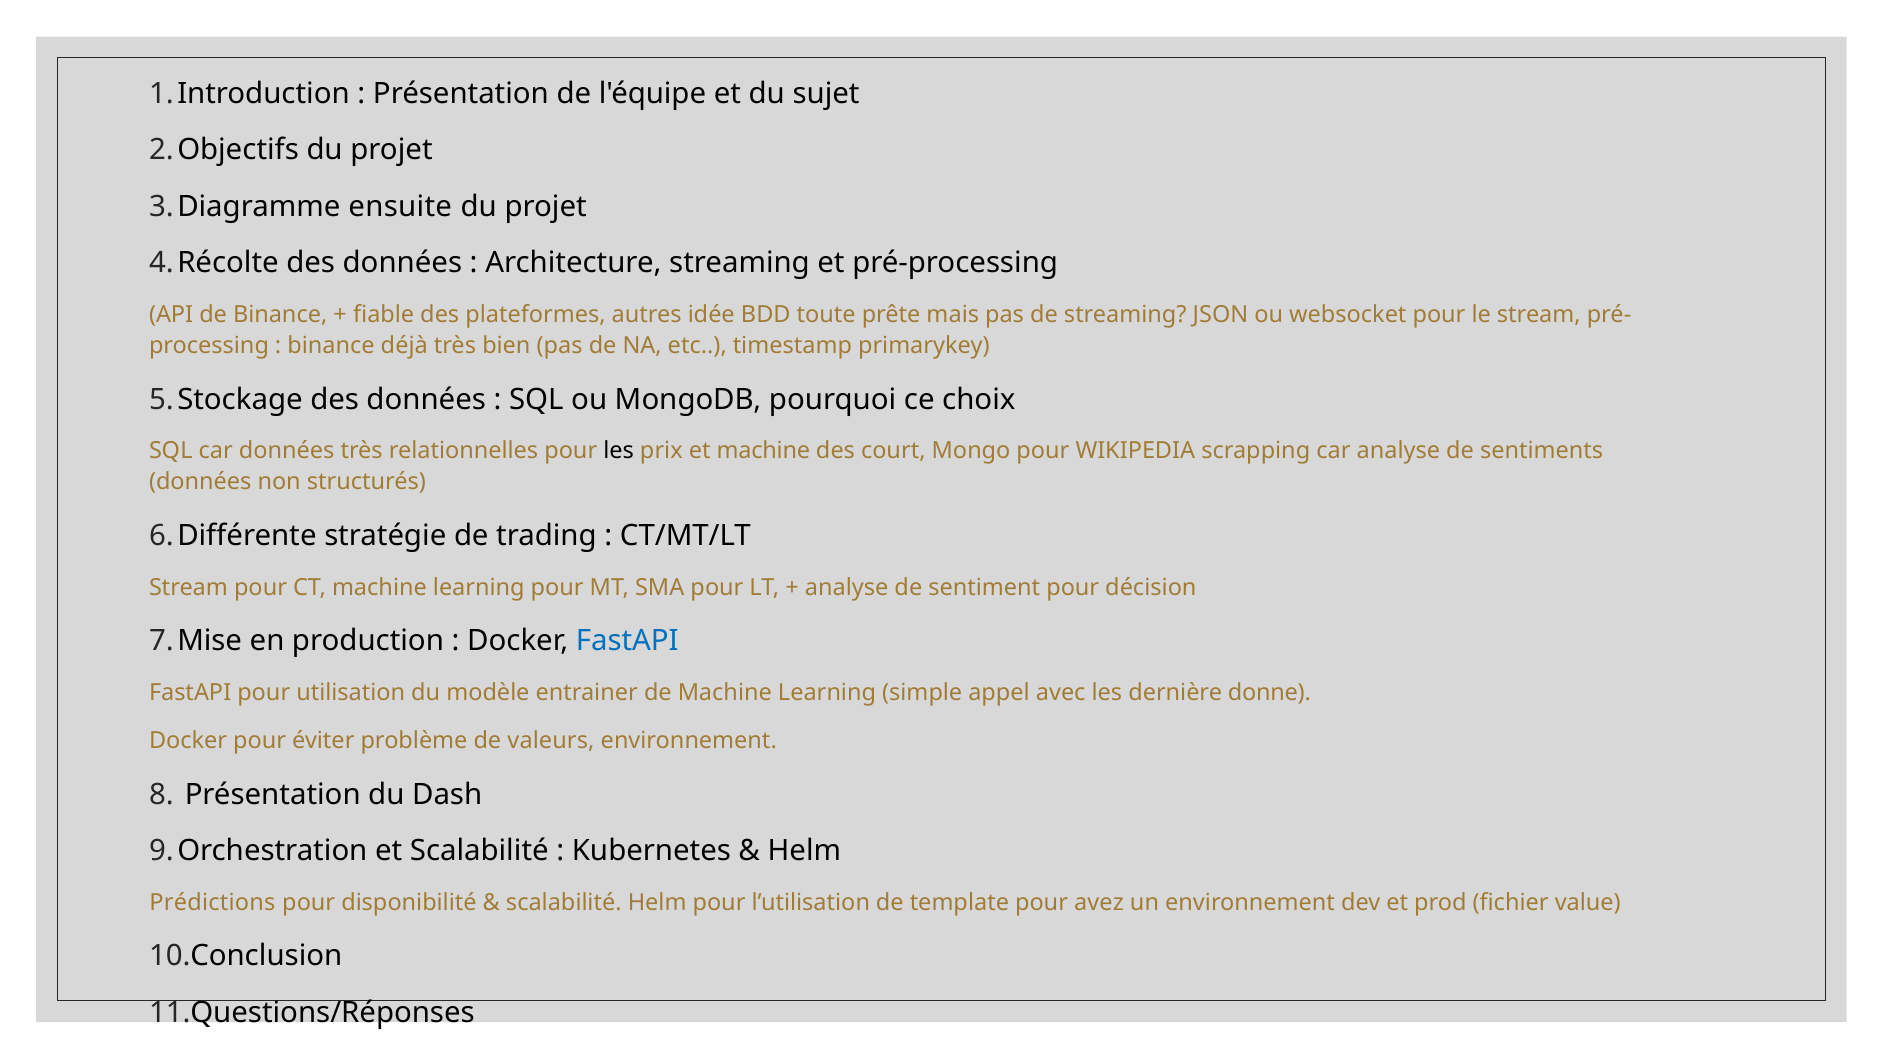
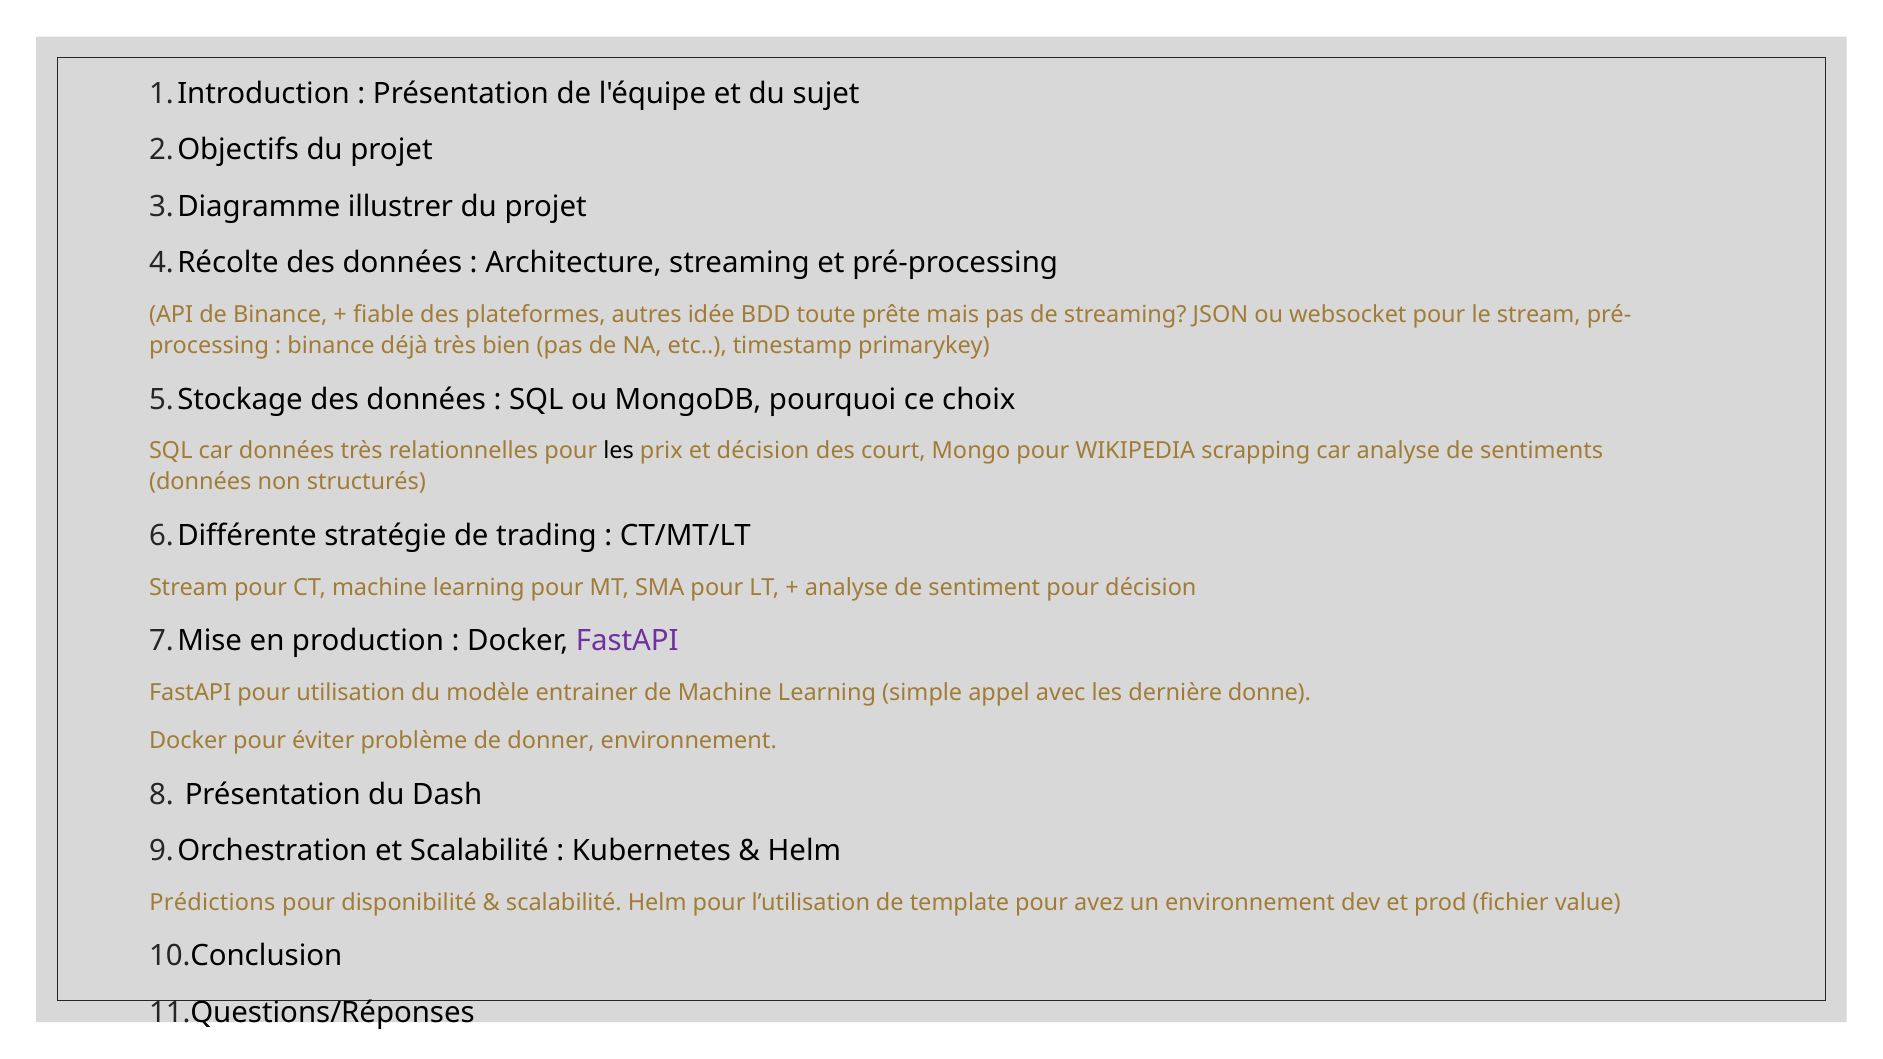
ensuite: ensuite -> illustrer
et machine: machine -> décision
FastAPI at (627, 641) colour: blue -> purple
valeurs: valeurs -> donner
